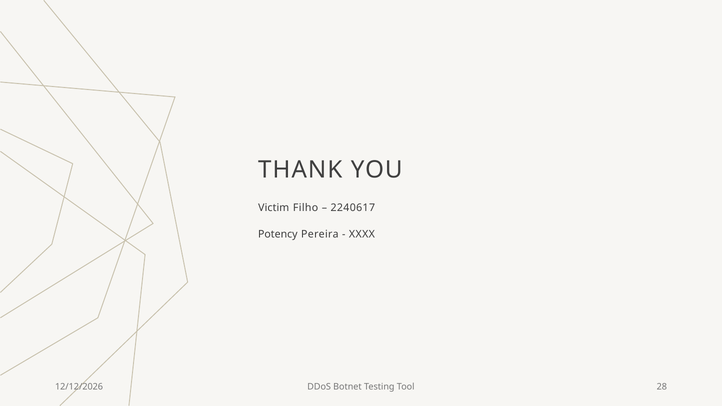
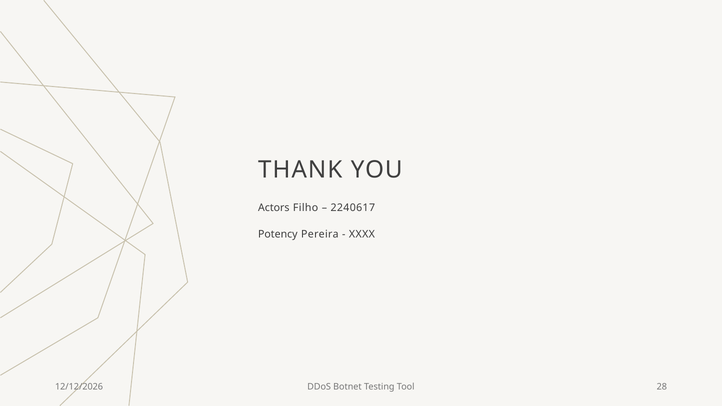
Victim: Victim -> Actors
